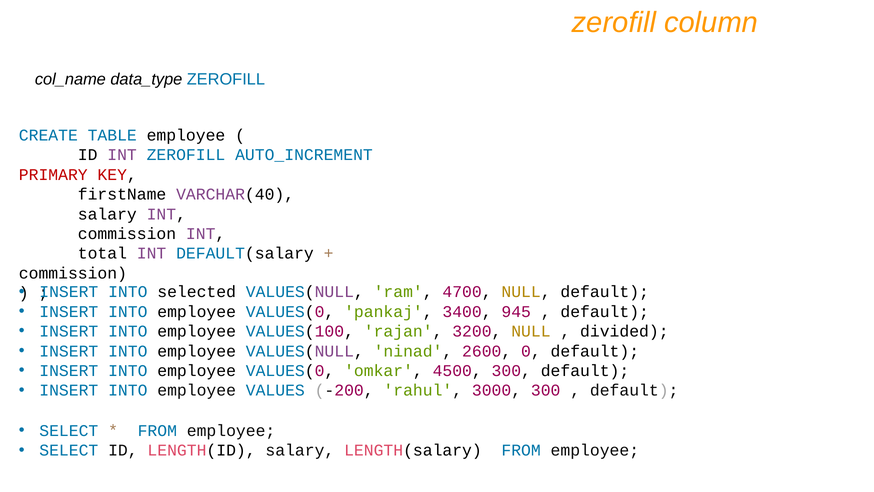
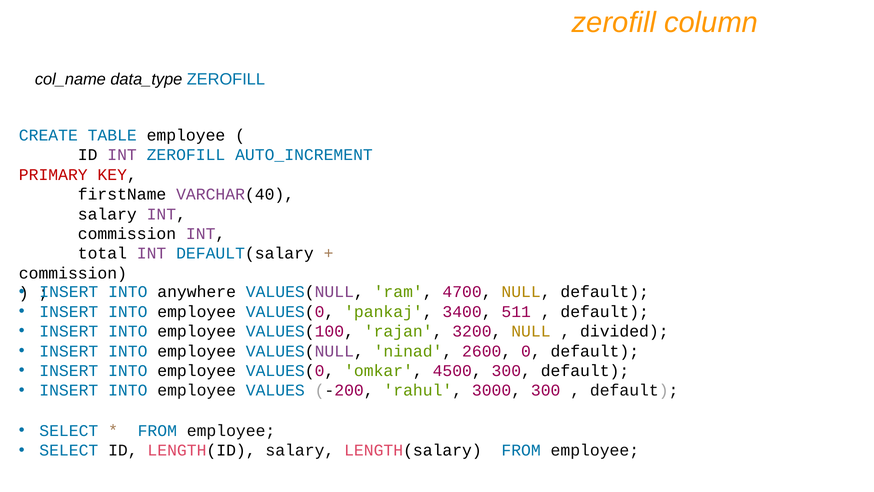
selected: selected -> anywhere
945: 945 -> 511
